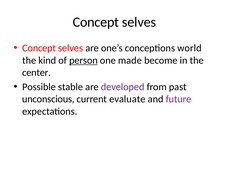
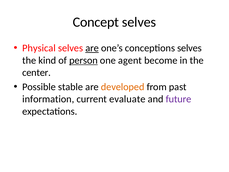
Concept at (39, 48): Concept -> Physical
are at (92, 48) underline: none -> present
conceptions world: world -> selves
made: made -> agent
developed colour: purple -> orange
unconscious: unconscious -> information
